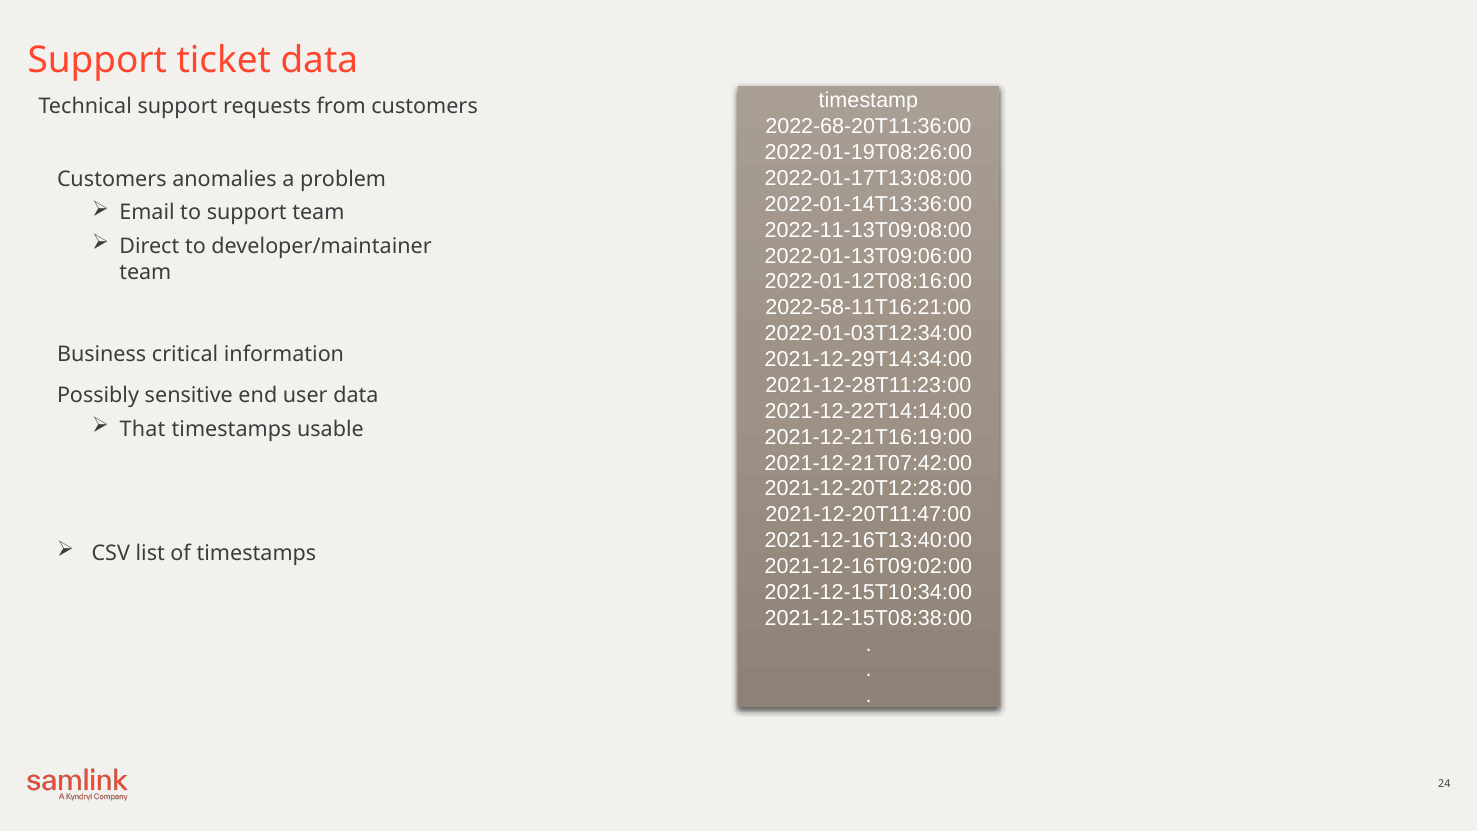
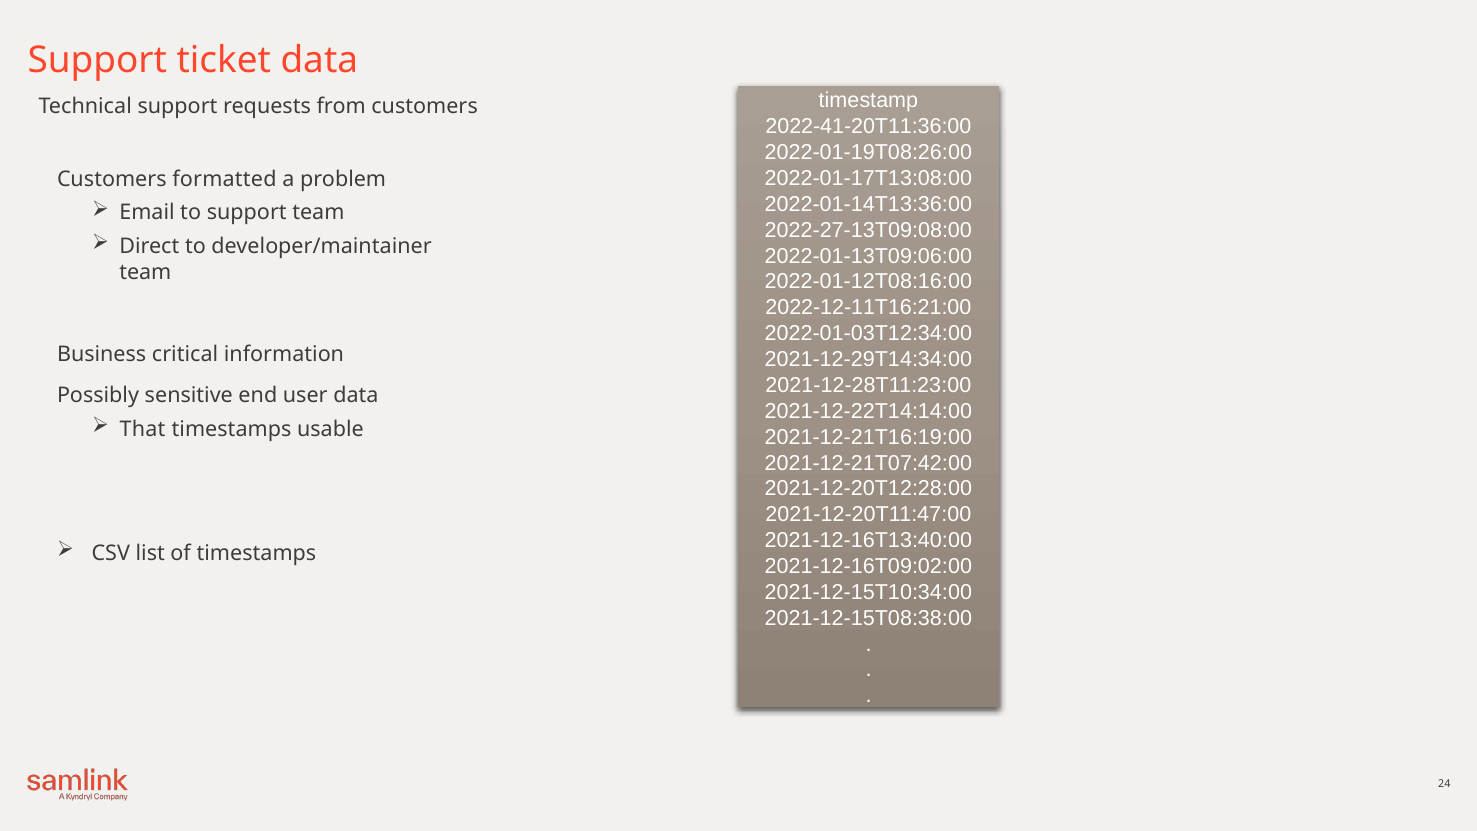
2022-68-20T11:36:00: 2022-68-20T11:36:00 -> 2022-41-20T11:36:00
anomalies: anomalies -> formatted
2022-11-13T09:08:00: 2022-11-13T09:08:00 -> 2022-27-13T09:08:00
2022-58-11T16:21:00: 2022-58-11T16:21:00 -> 2022-12-11T16:21:00
